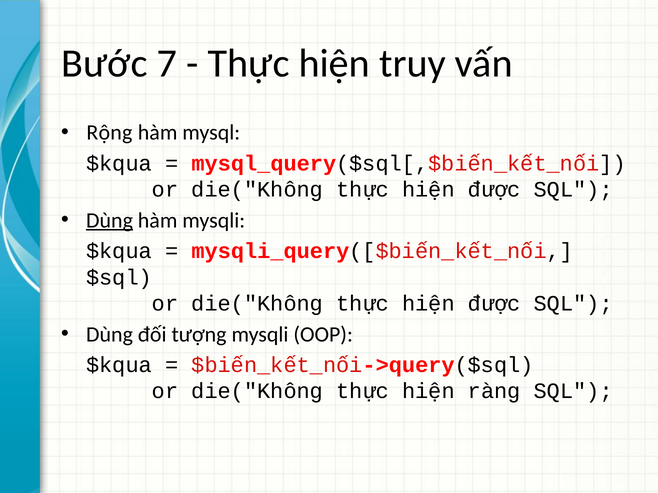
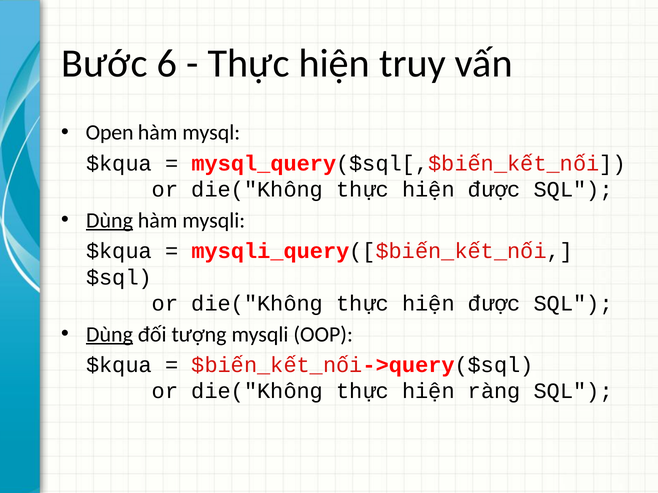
7: 7 -> 6
Rộng: Rộng -> Open
Dùng at (110, 335) underline: none -> present
